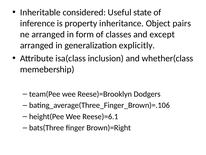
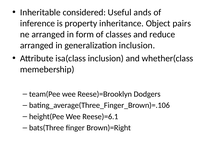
state: state -> ands
except: except -> reduce
generalization explicitly: explicitly -> inclusion
